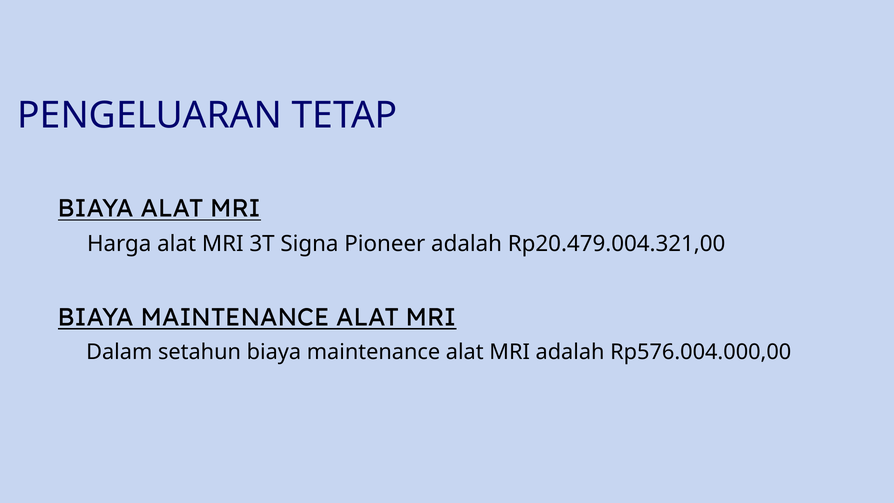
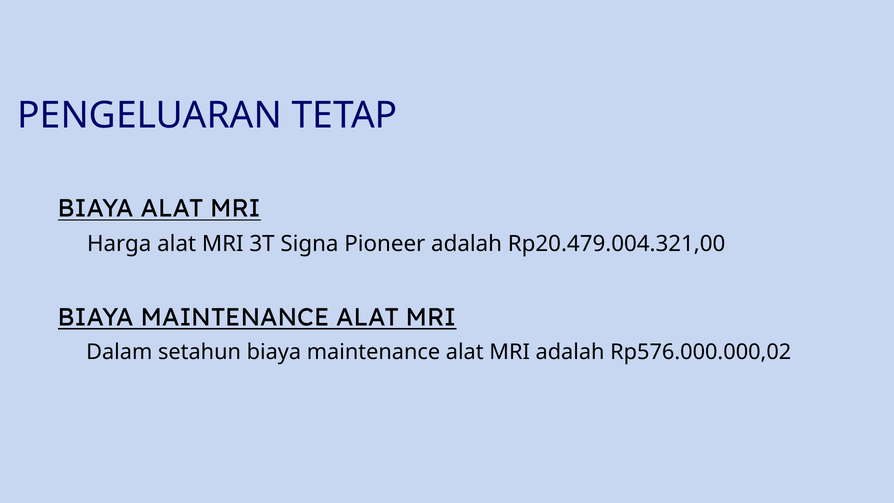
Rp576.004.000,00: Rp576.004.000,00 -> Rp576.000.000,02
